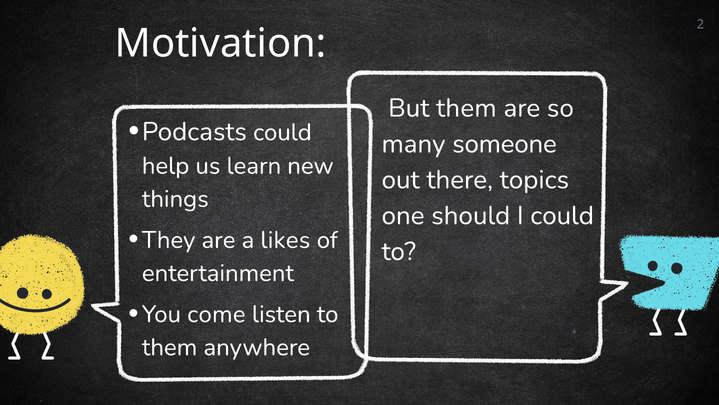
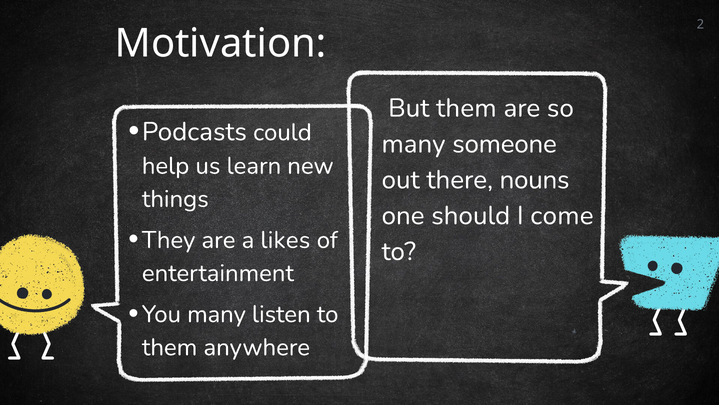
topics: topics -> nouns
I could: could -> come
You come: come -> many
